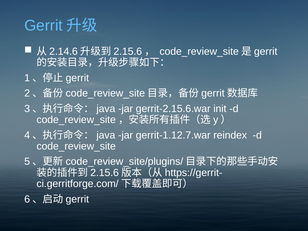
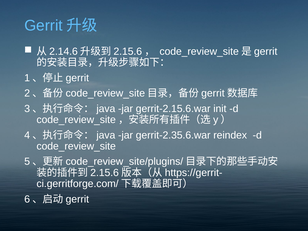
gerrit-1.12.7.war: gerrit-1.12.7.war -> gerrit-2.35.6.war
